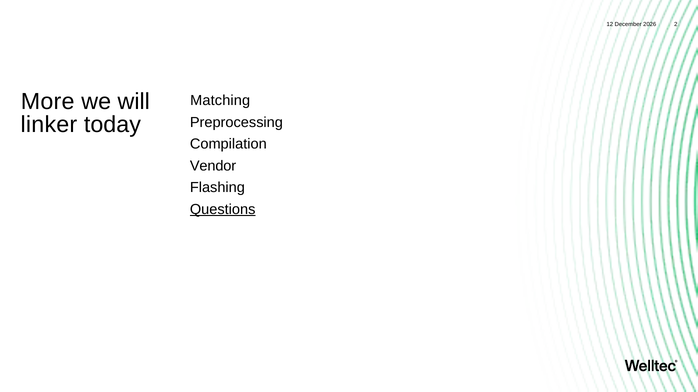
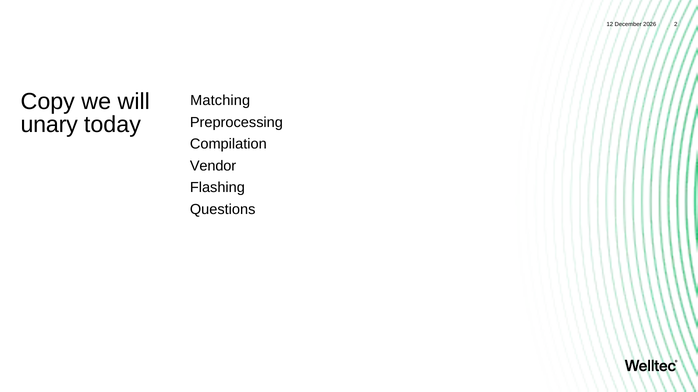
More: More -> Copy
linker: linker -> unary
Questions underline: present -> none
